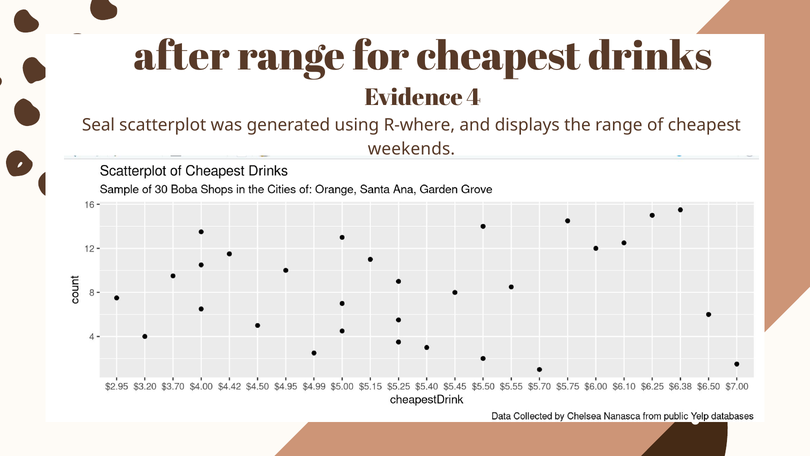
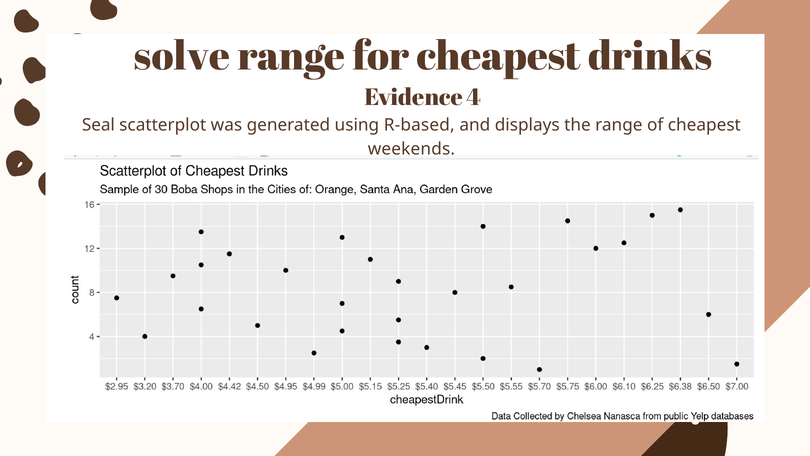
after: after -> solve
R-where: R-where -> R-based
